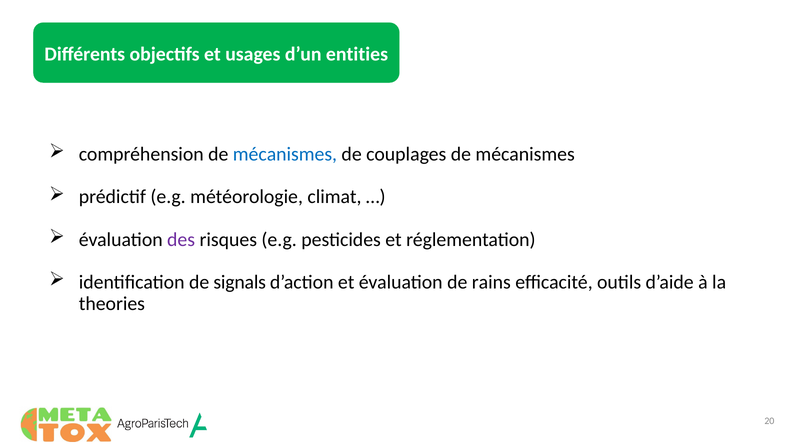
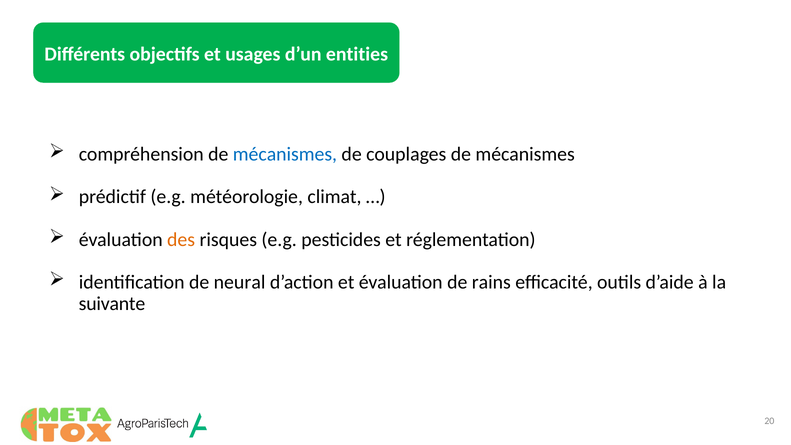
des colour: purple -> orange
signals: signals -> neural
theories: theories -> suivante
